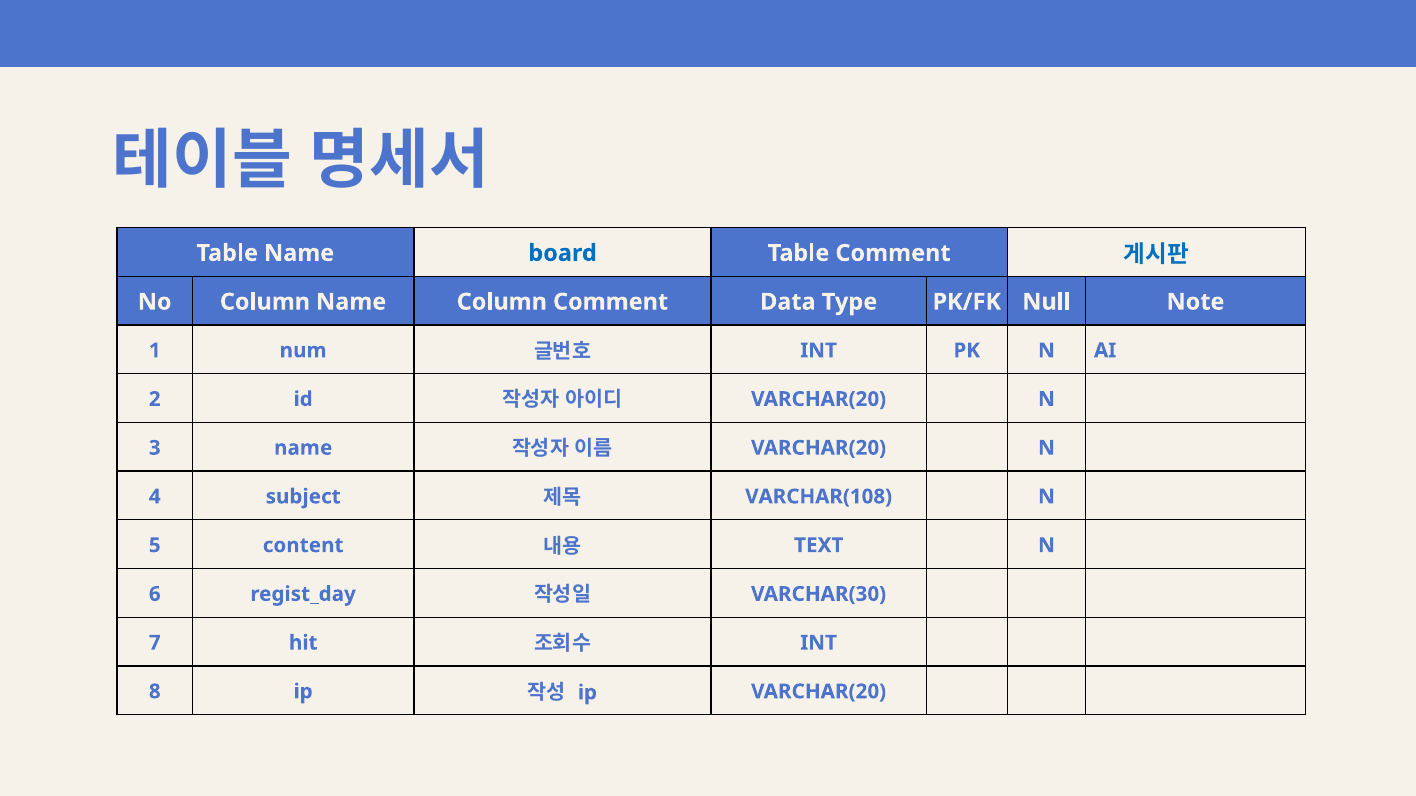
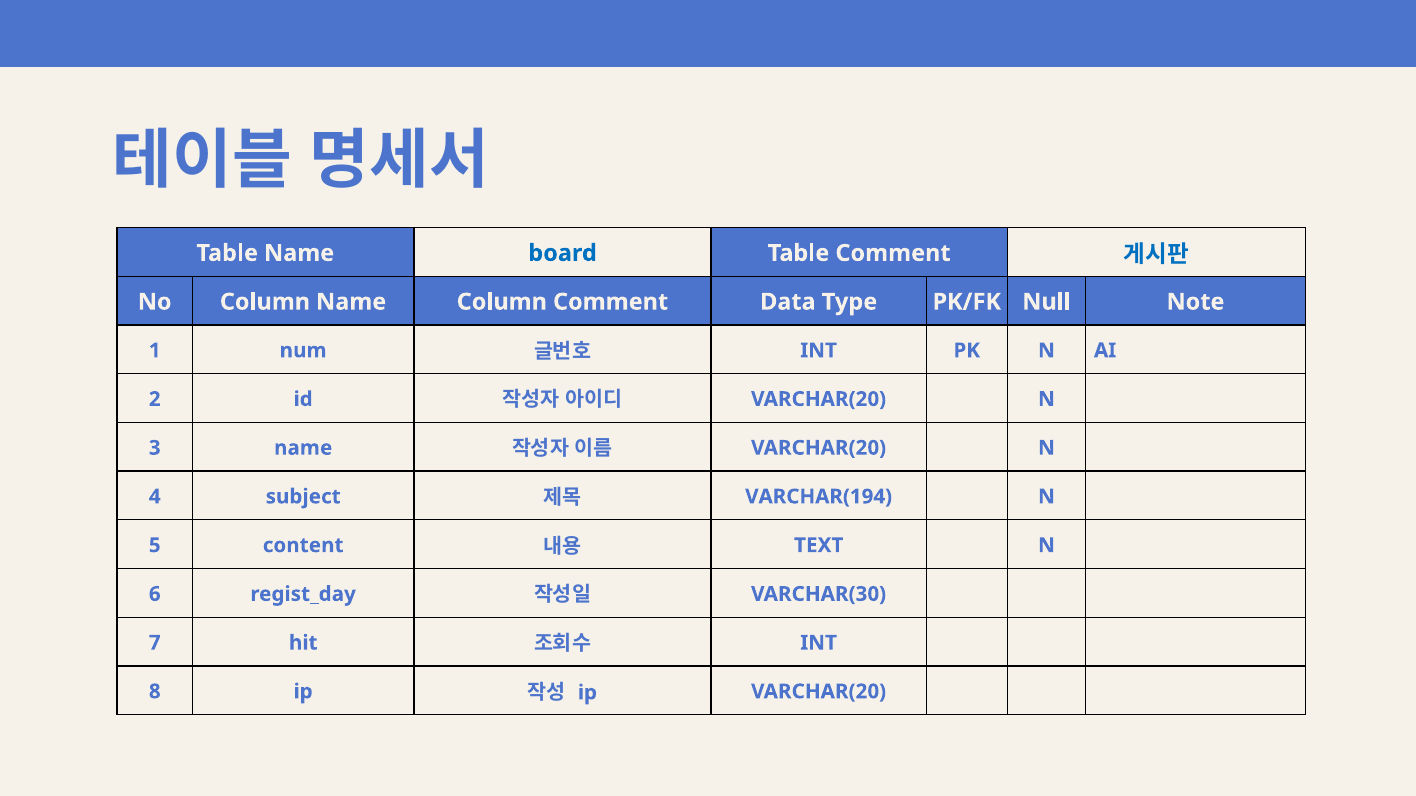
VARCHAR(108: VARCHAR(108 -> VARCHAR(194
